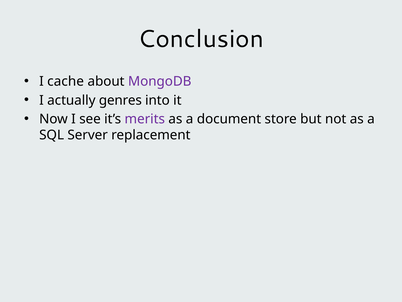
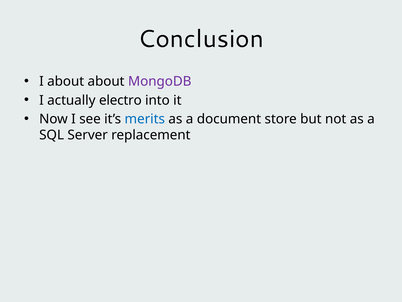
I cache: cache -> about
genres: genres -> electro
merits colour: purple -> blue
